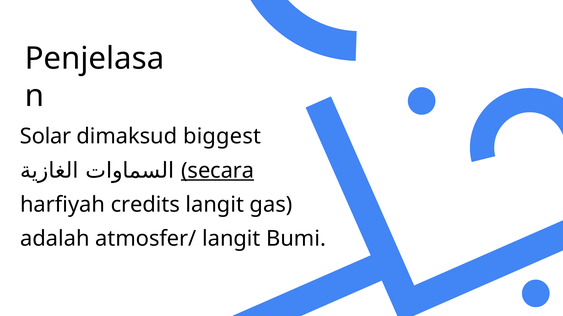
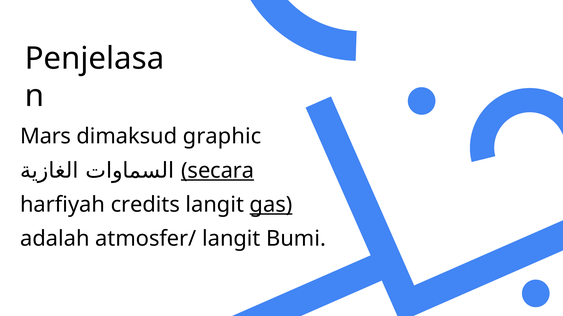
Solar: Solar -> Mars
biggest: biggest -> graphic
gas underline: none -> present
